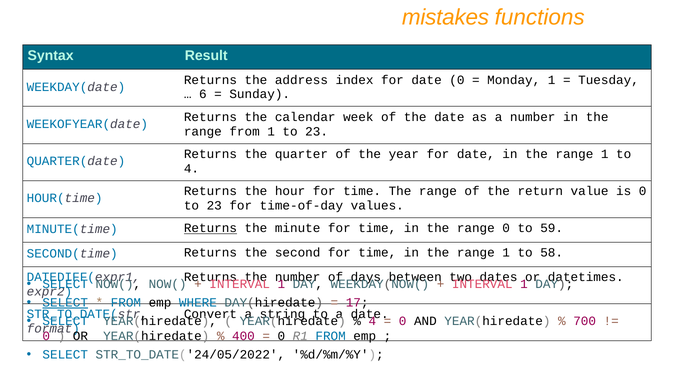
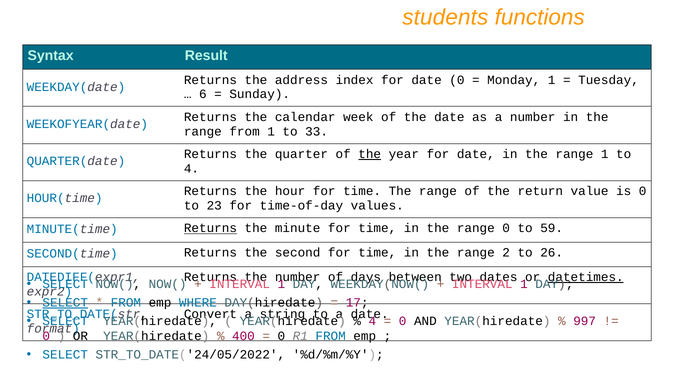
mistakes: mistakes -> students
1 to 23: 23 -> 33
the at (370, 154) underline: none -> present
1 at (506, 253): 1 -> 2
58: 58 -> 26
datetimes underline: none -> present
700: 700 -> 997
